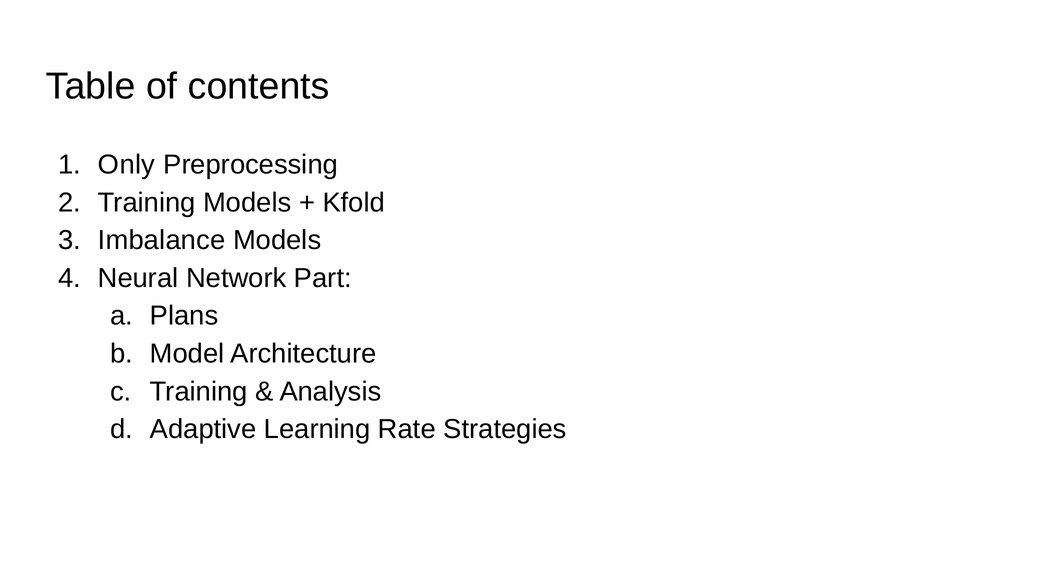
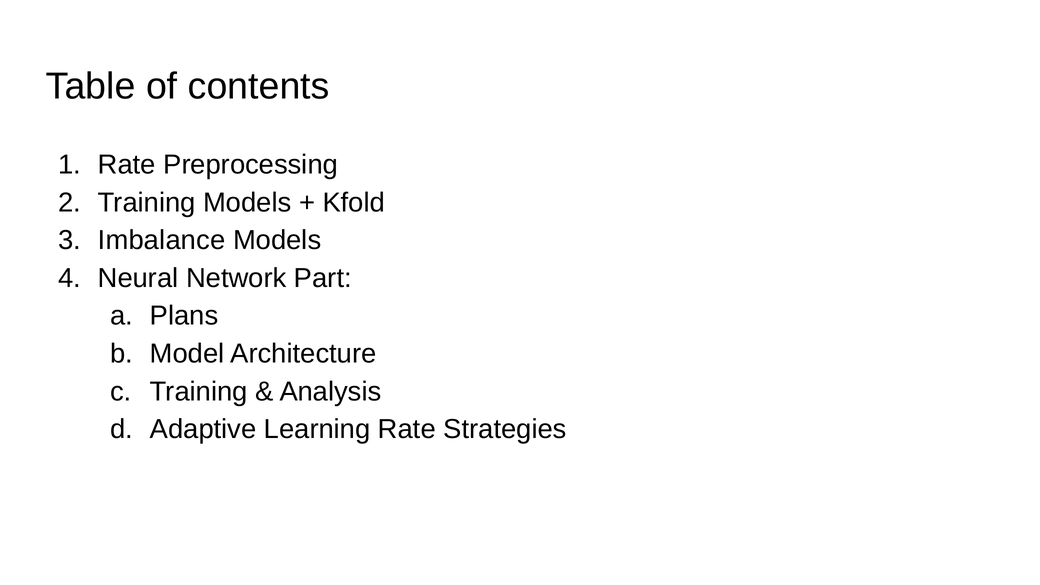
Only at (127, 165): Only -> Rate
